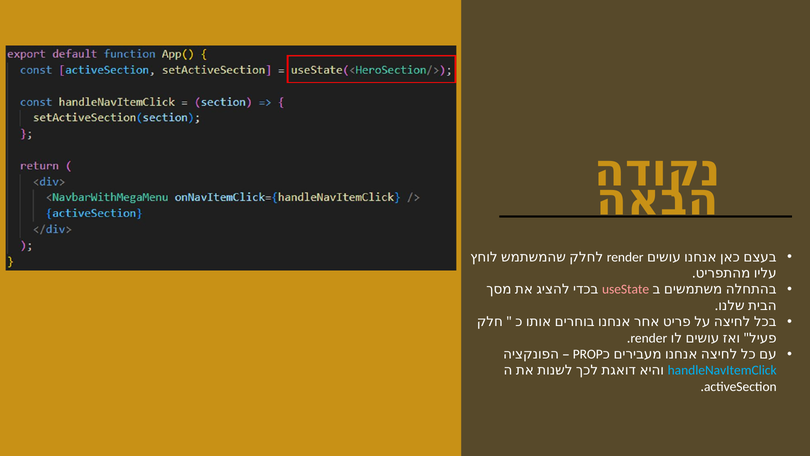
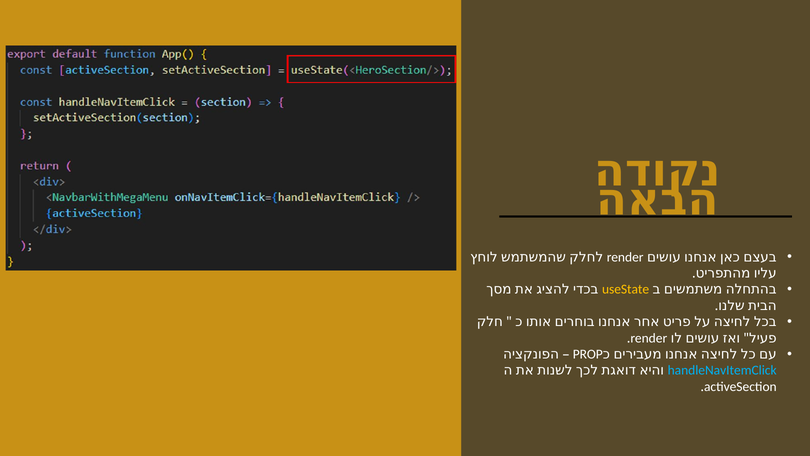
useState colour: pink -> yellow
